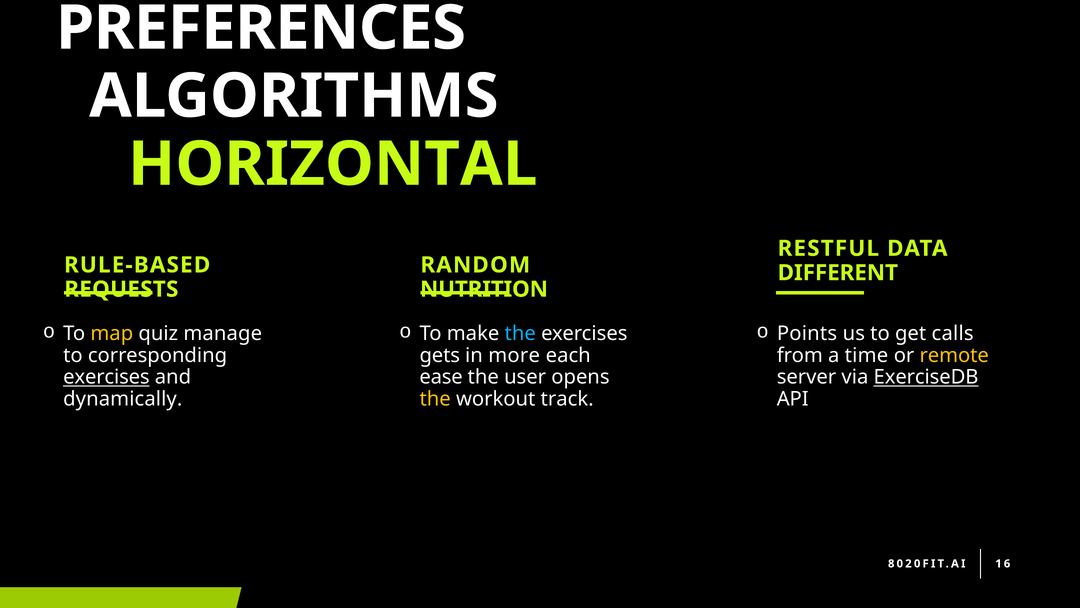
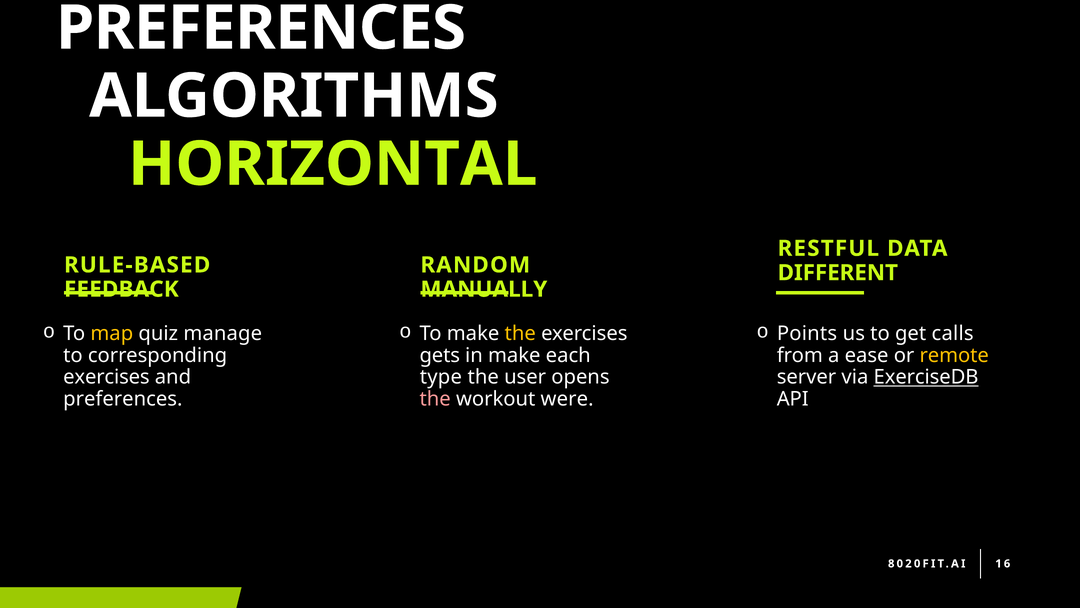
REQUESTS: REQUESTS -> FEEDBACK
NUTRITION: NUTRITION -> MANUALLY
the at (520, 333) colour: light blue -> yellow
in more: more -> make
time: time -> ease
exercises at (106, 377) underline: present -> none
ease: ease -> type
dynamically at (123, 399): dynamically -> preferences
the at (435, 399) colour: yellow -> pink
track: track -> were
